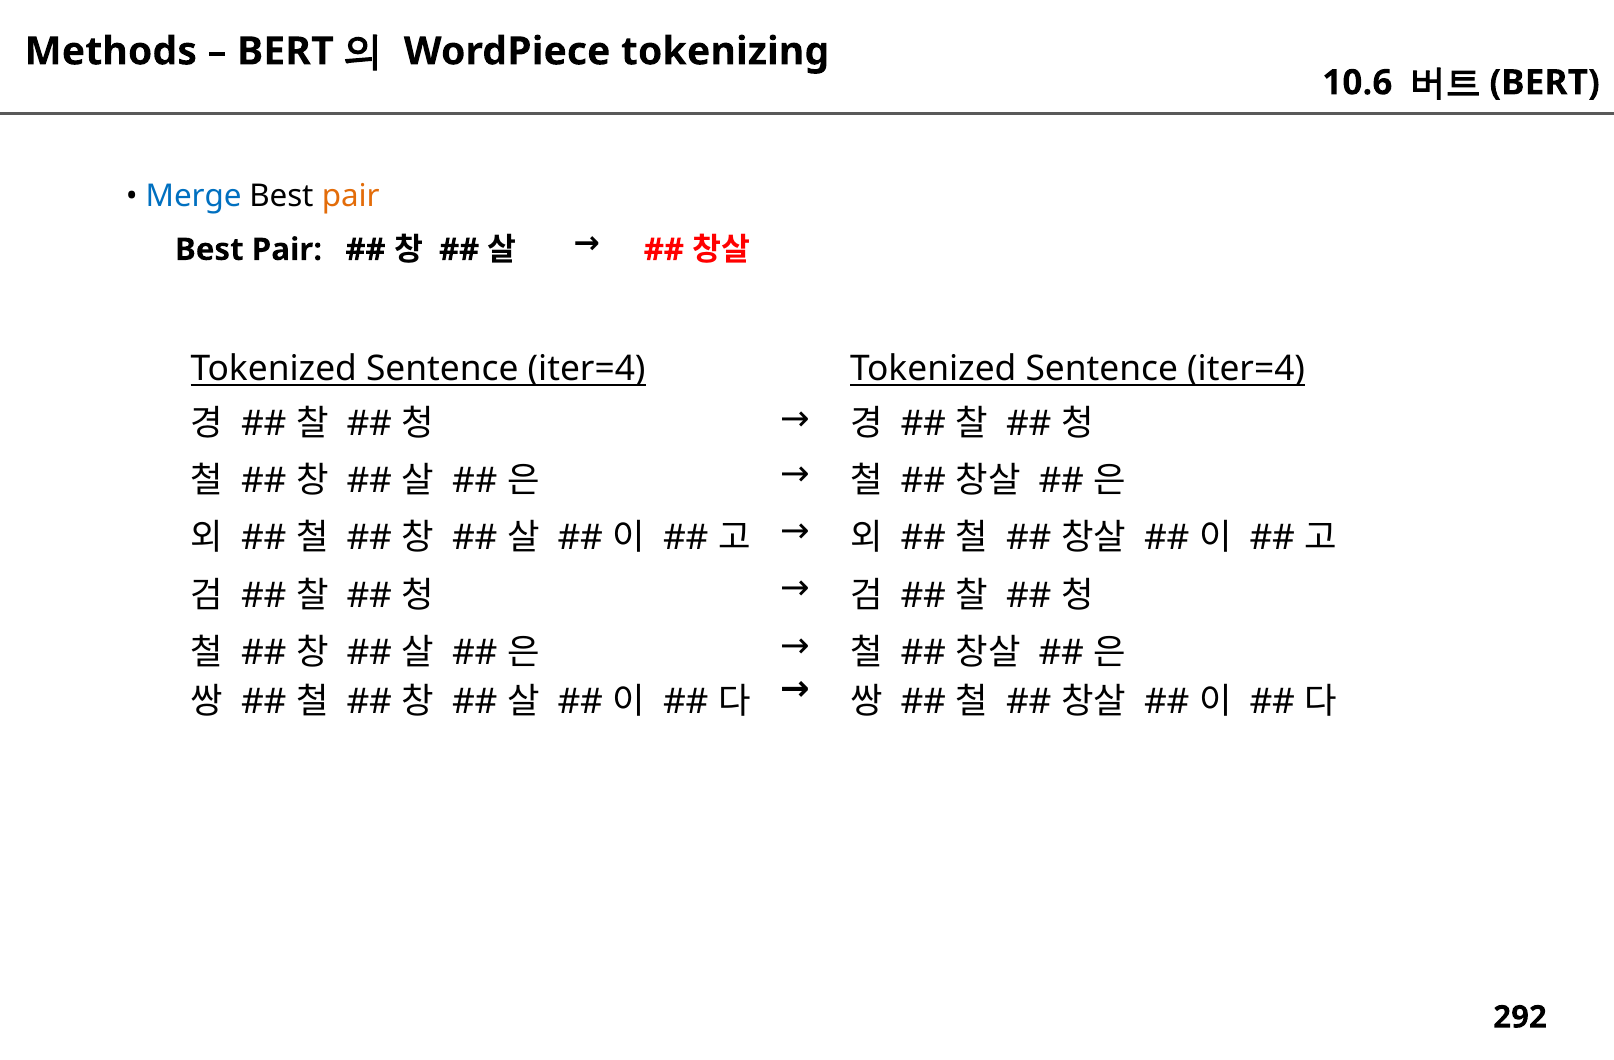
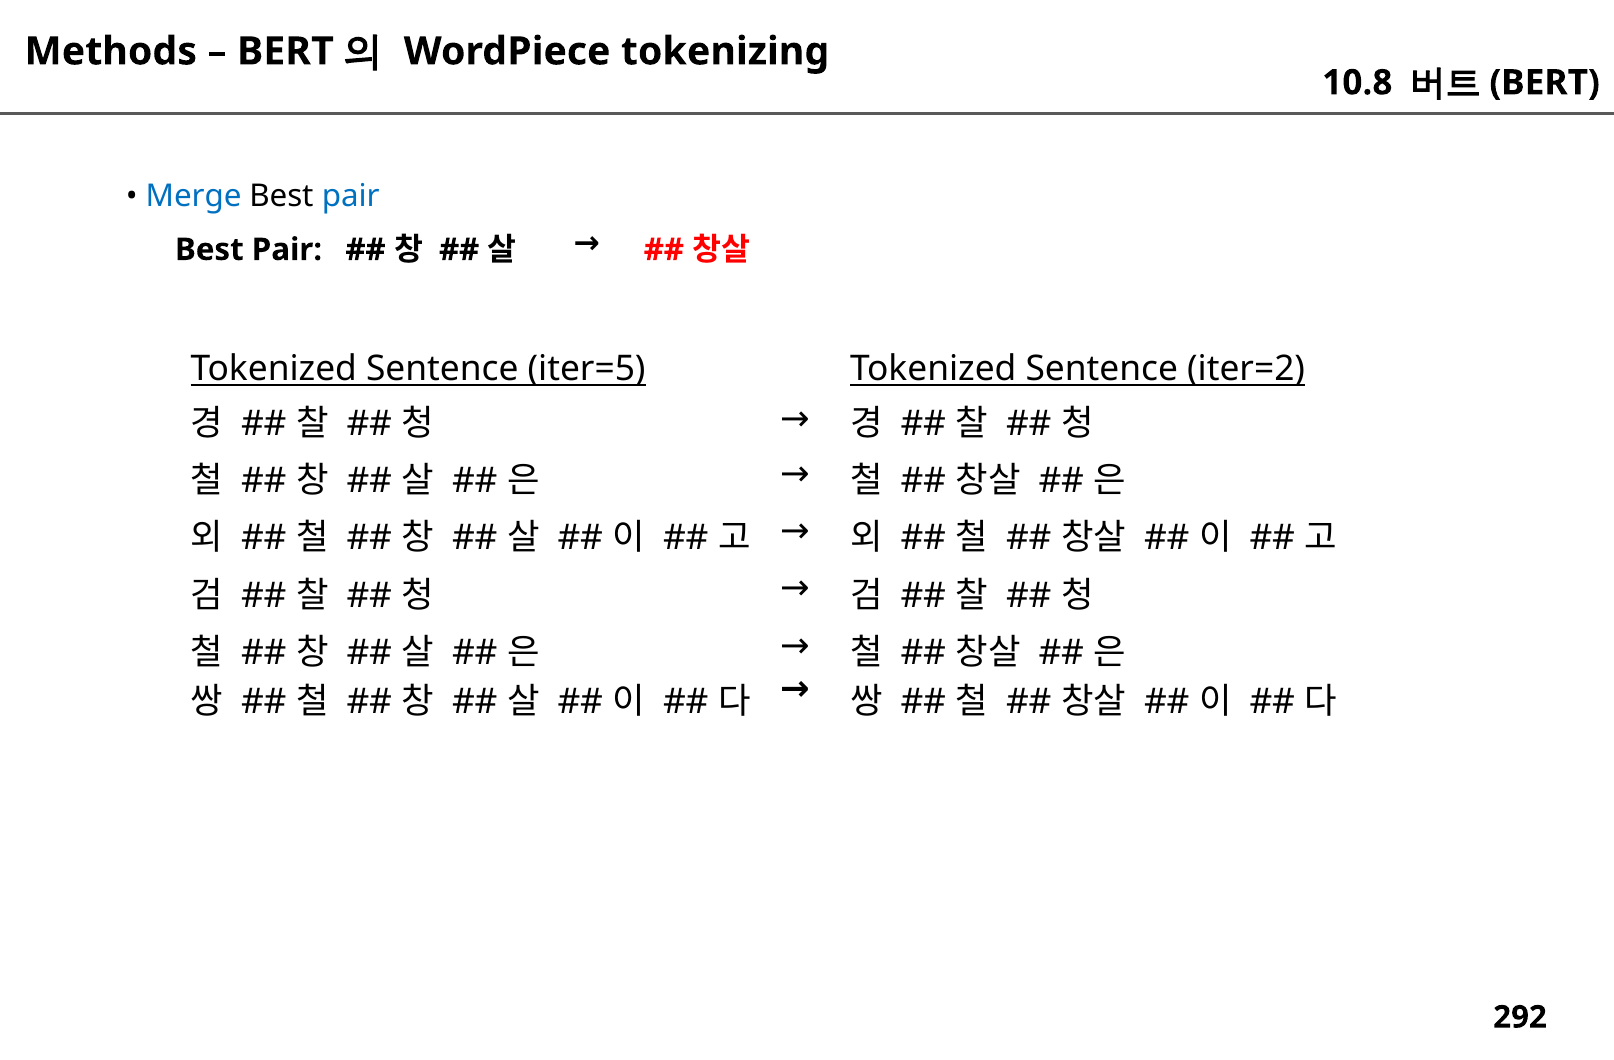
10.6: 10.6 -> 10.8
pair at (351, 196) colour: orange -> blue
iter=4 at (587, 369): iter=4 -> iter=5
iter=4 at (1246, 369): iter=4 -> iter=2
